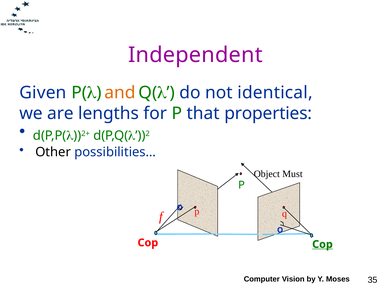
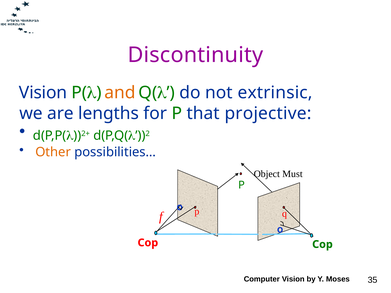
Independent: Independent -> Discontinuity
Given at (43, 93): Given -> Vision
identical: identical -> extrinsic
properties: properties -> projective
Other colour: black -> orange
Cop at (322, 245) underline: present -> none
